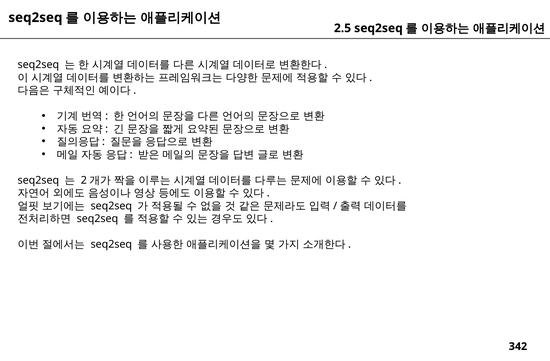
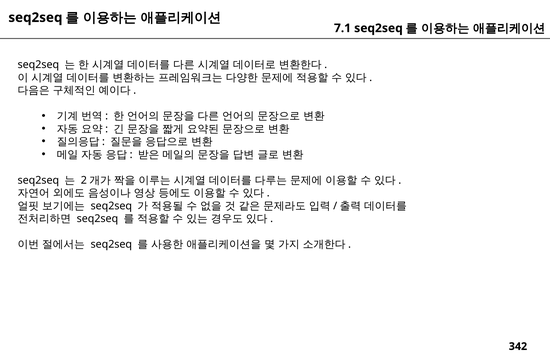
2.5: 2.5 -> 7.1
